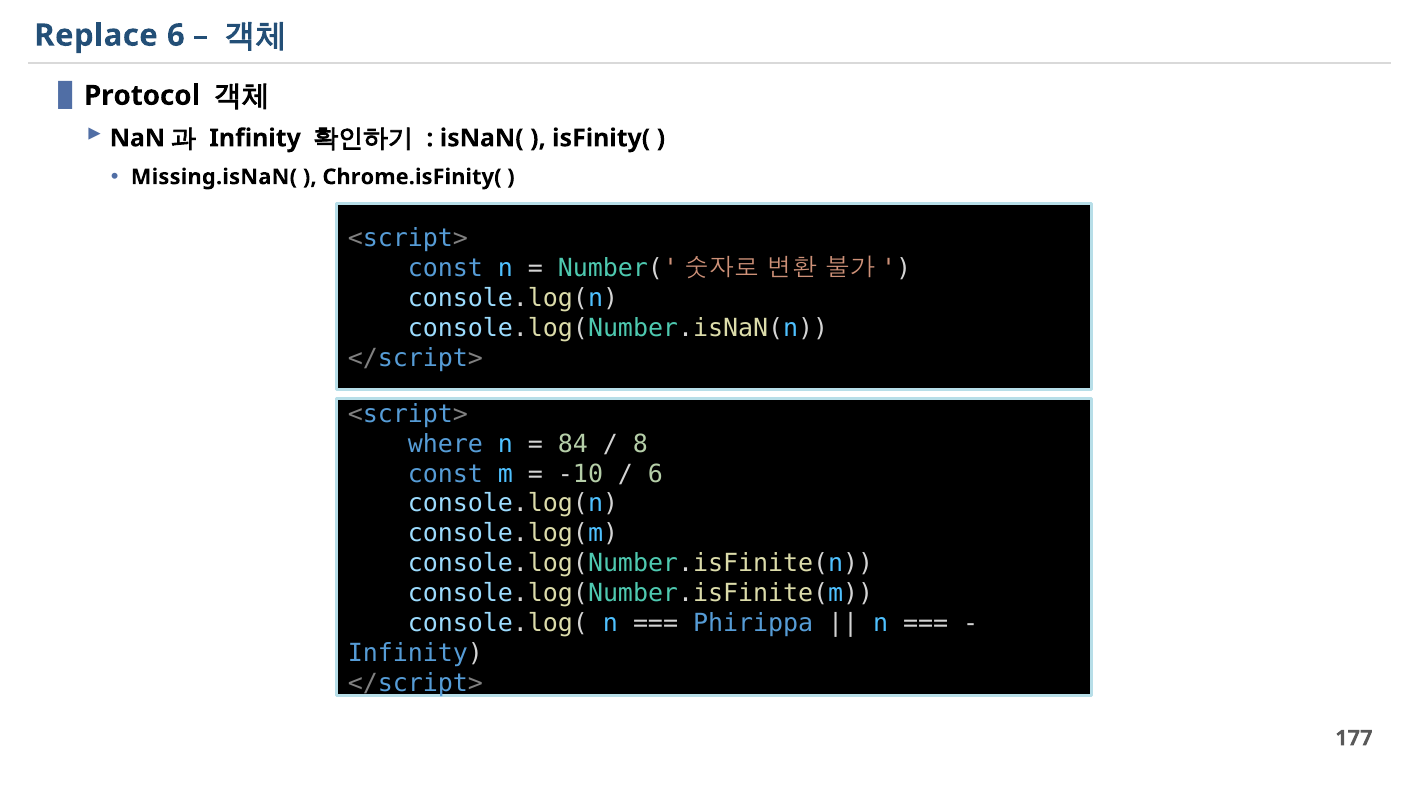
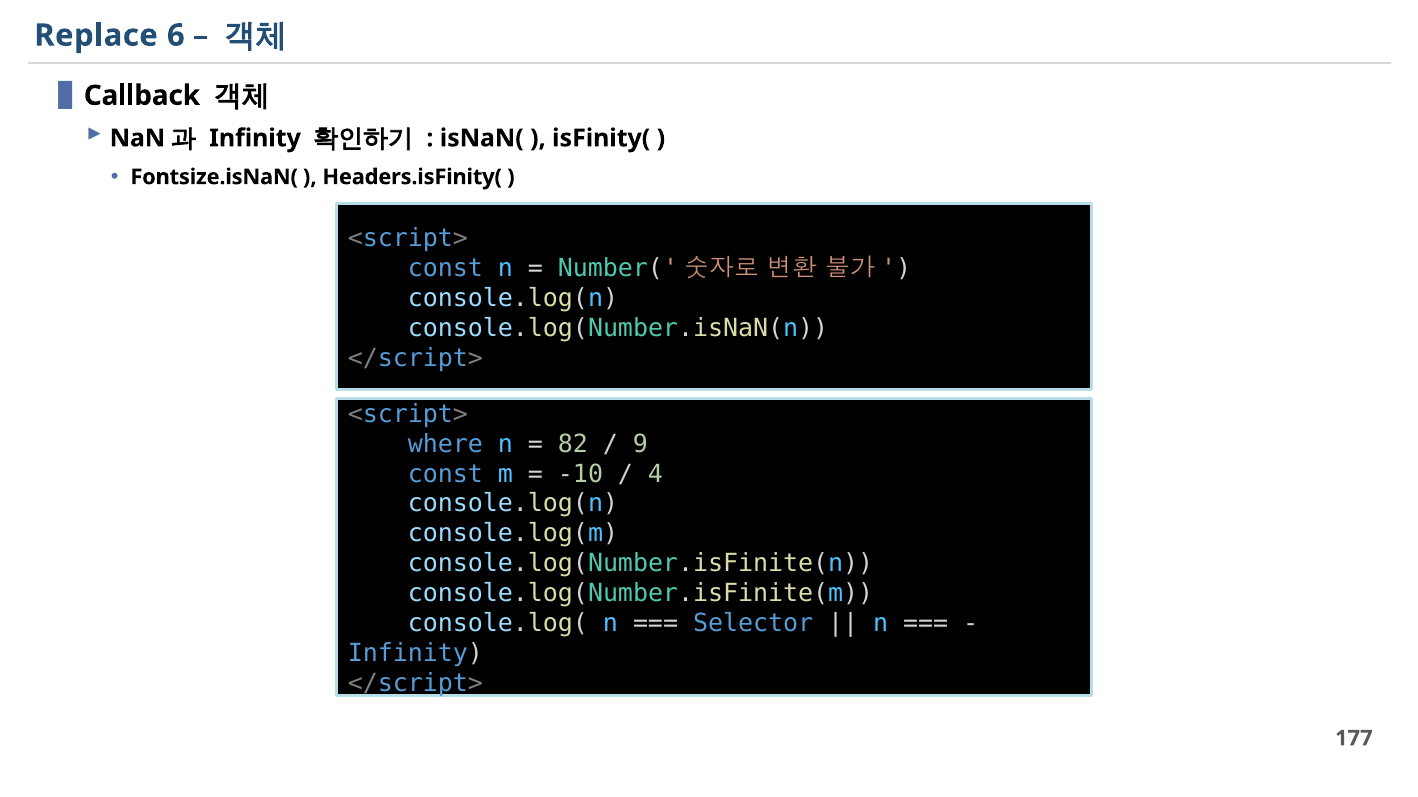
Protocol: Protocol -> Callback
Missing.isNaN(: Missing.isNaN( -> Fontsize.isNaN(
Chrome.isFinity(: Chrome.isFinity( -> Headers.isFinity(
84: 84 -> 82
8: 8 -> 9
6 at (656, 474): 6 -> 4
Phirippa: Phirippa -> Selector
